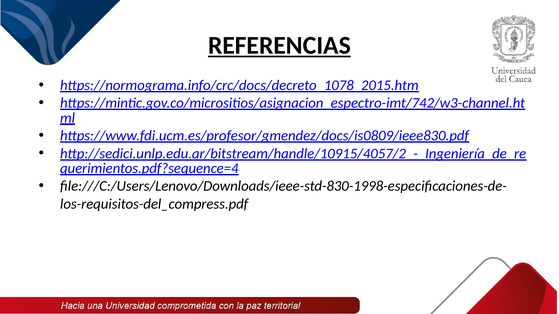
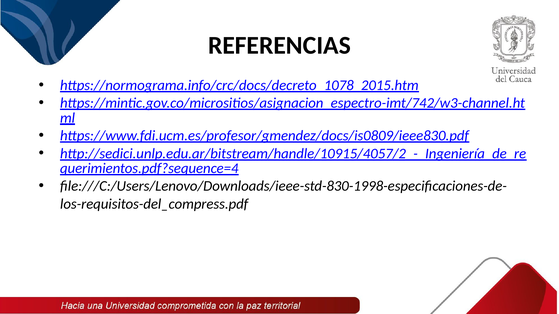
REFERENCIAS underline: present -> none
